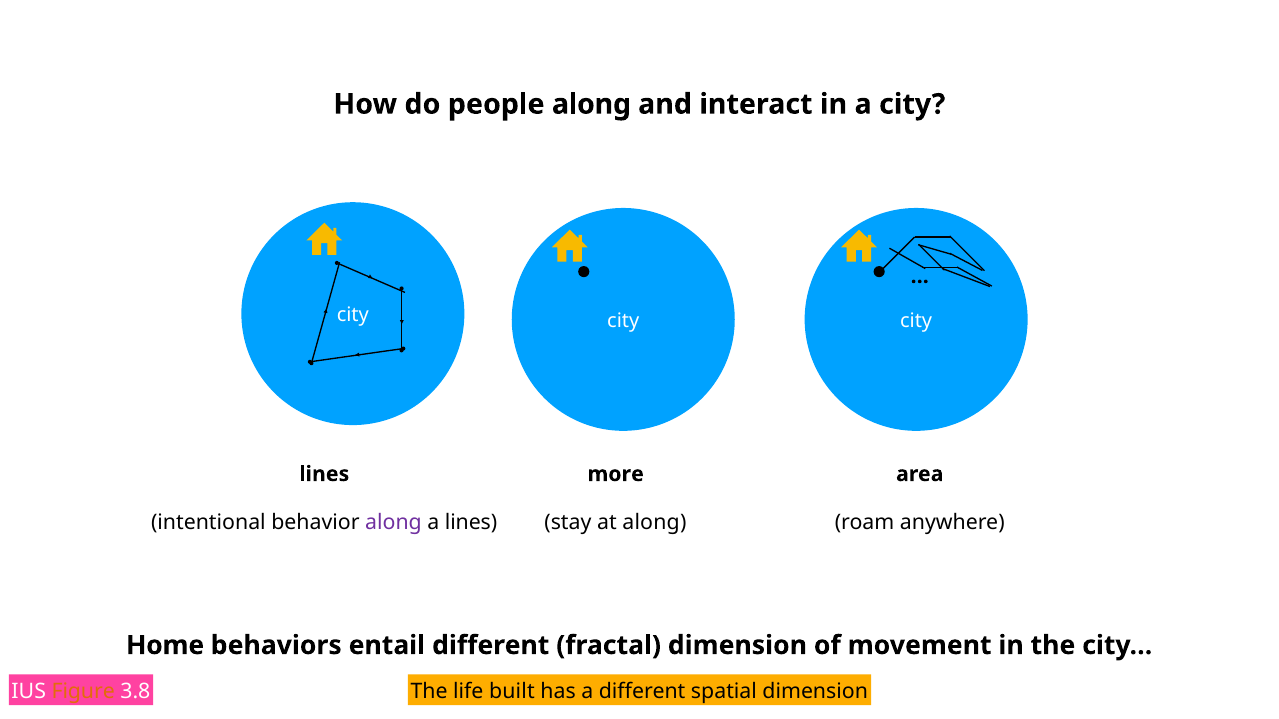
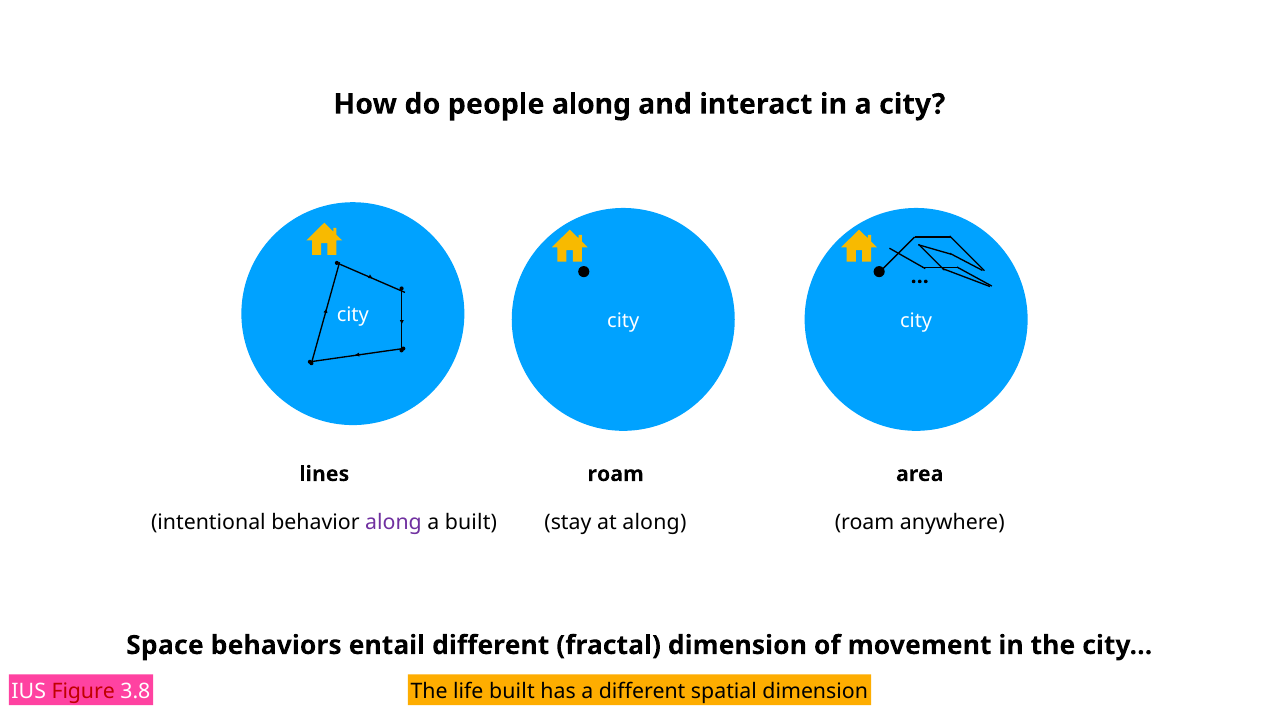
lines more: more -> roam
a lines: lines -> built
Home: Home -> Space
Figure colour: orange -> red
